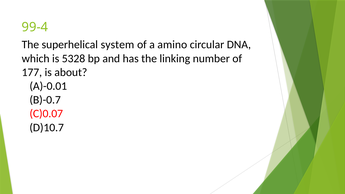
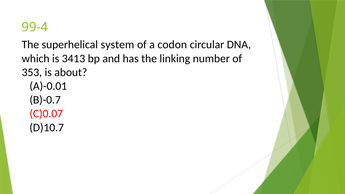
amino: amino -> codon
5328: 5328 -> 3413
177: 177 -> 353
